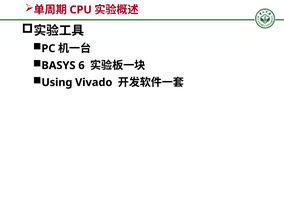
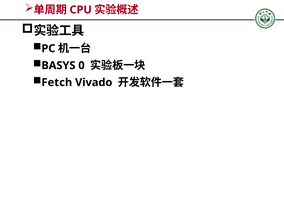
6: 6 -> 0
Using: Using -> Fetch
